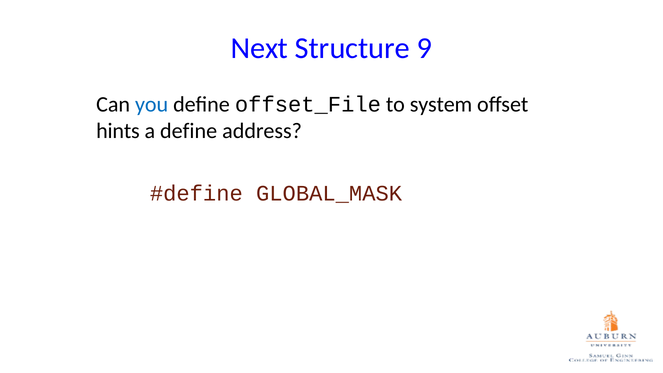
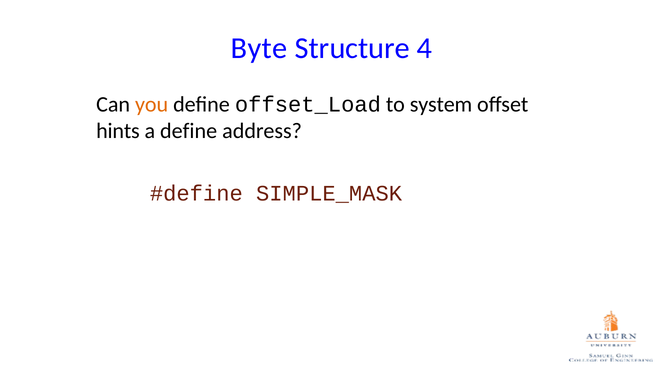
Next: Next -> Byte
9: 9 -> 4
you colour: blue -> orange
offset_File: offset_File -> offset_Load
GLOBAL_MASK: GLOBAL_MASK -> SIMPLE_MASK
